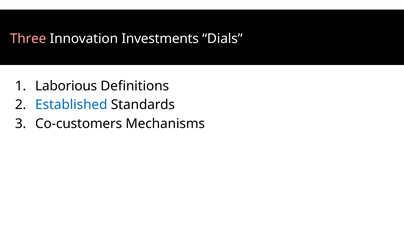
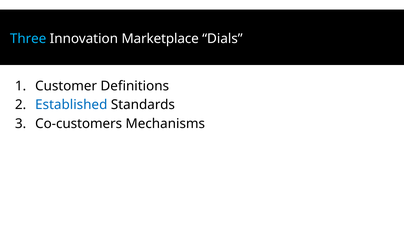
Three colour: pink -> light blue
Investments: Investments -> Marketplace
Laborious: Laborious -> Customer
